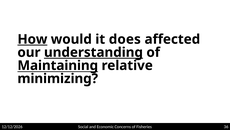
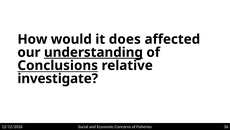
How underline: present -> none
Maintaining: Maintaining -> Conclusions
minimizing: minimizing -> investigate
